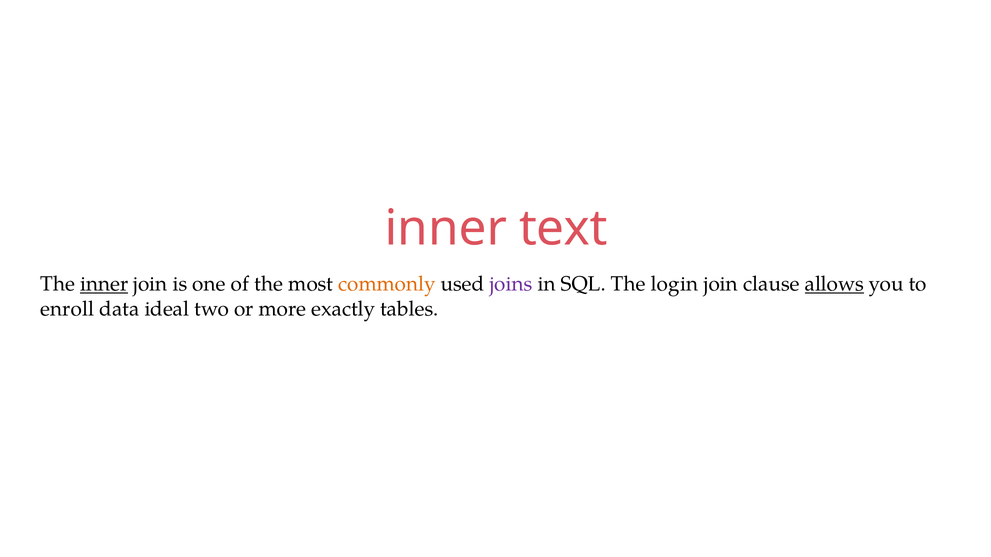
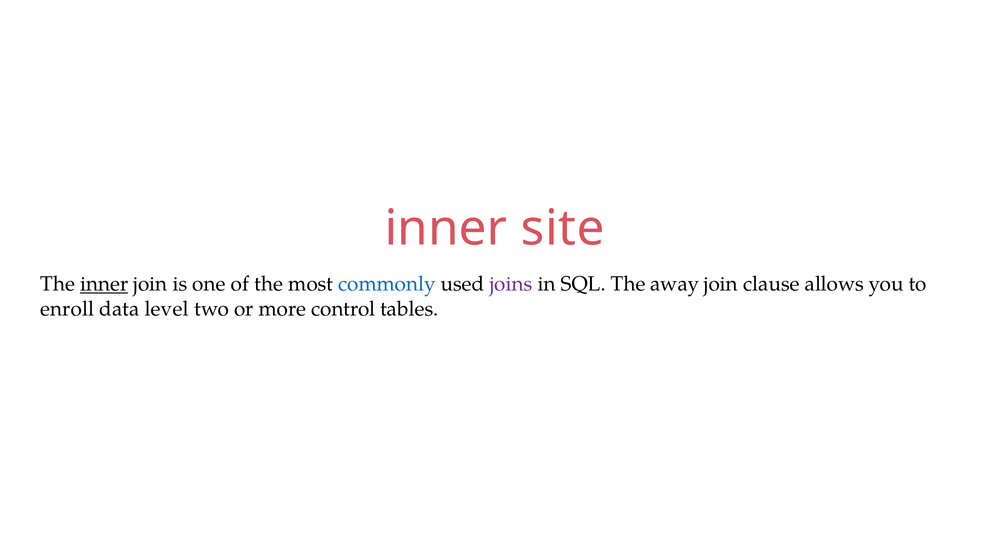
text: text -> site
commonly colour: orange -> blue
login: login -> away
allows underline: present -> none
ideal: ideal -> level
exactly: exactly -> control
